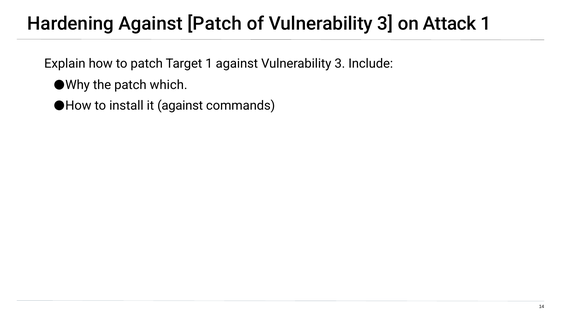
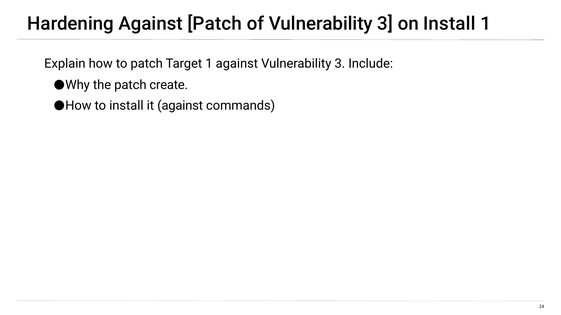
on Attack: Attack -> Install
which: which -> create
